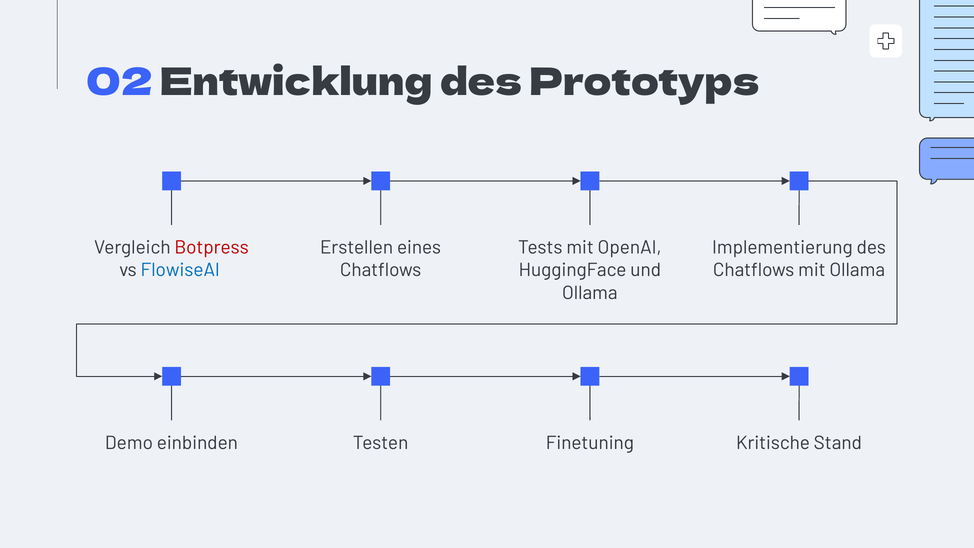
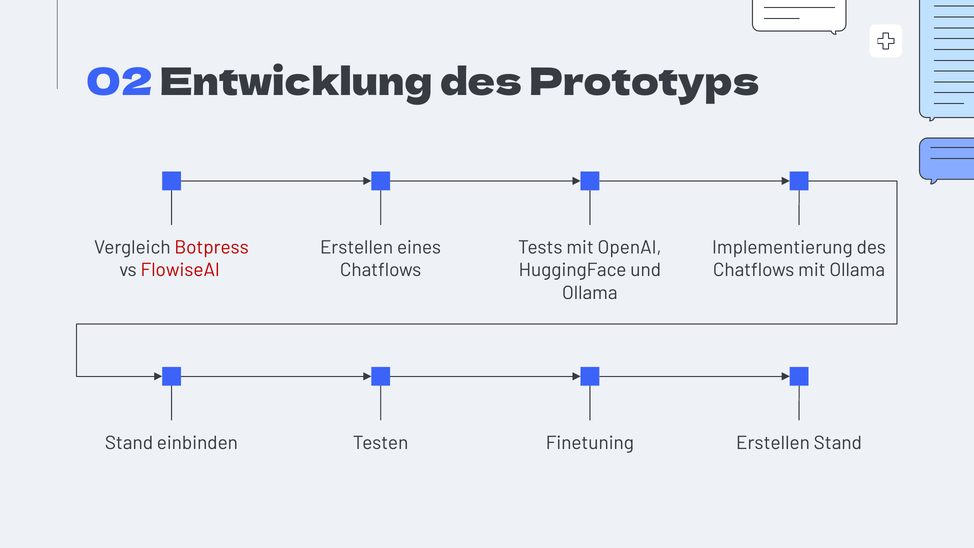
FlowiseAI colour: blue -> red
Demo at (129, 443): Demo -> Stand
Finetuning Kritische: Kritische -> Erstellen
